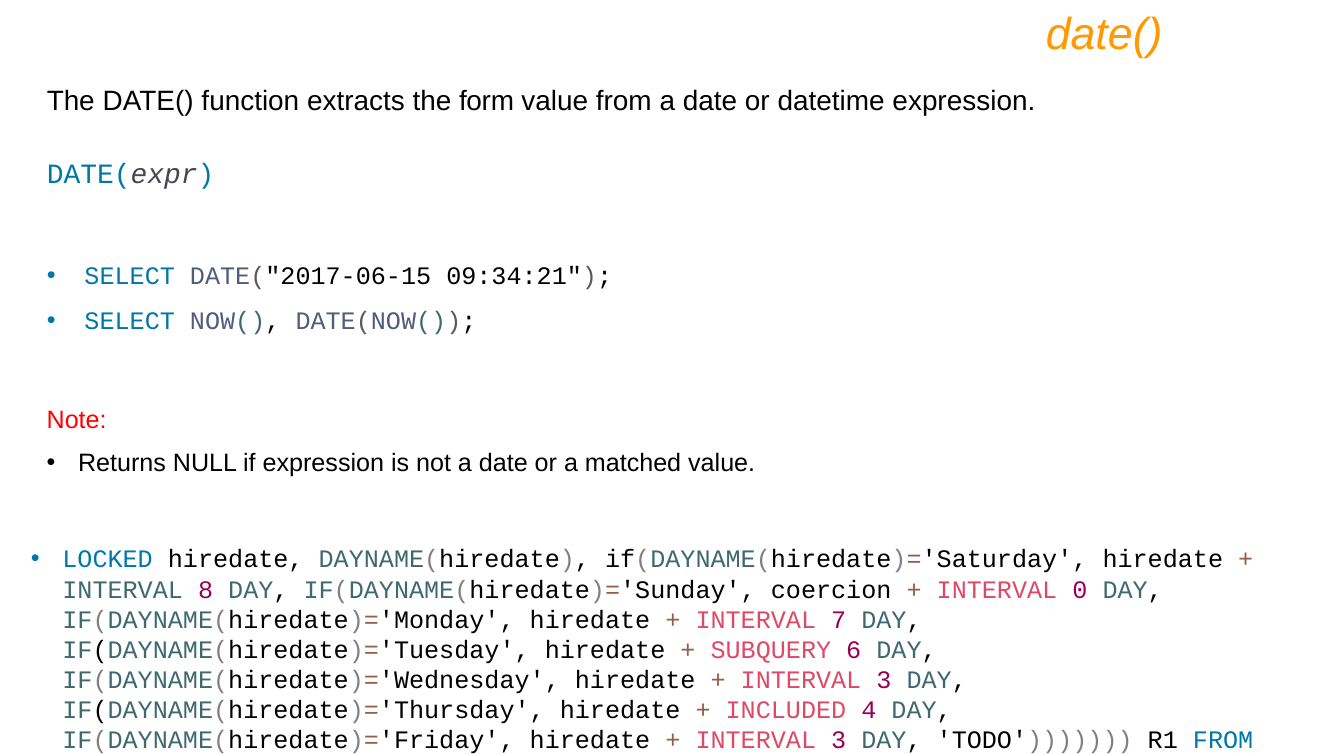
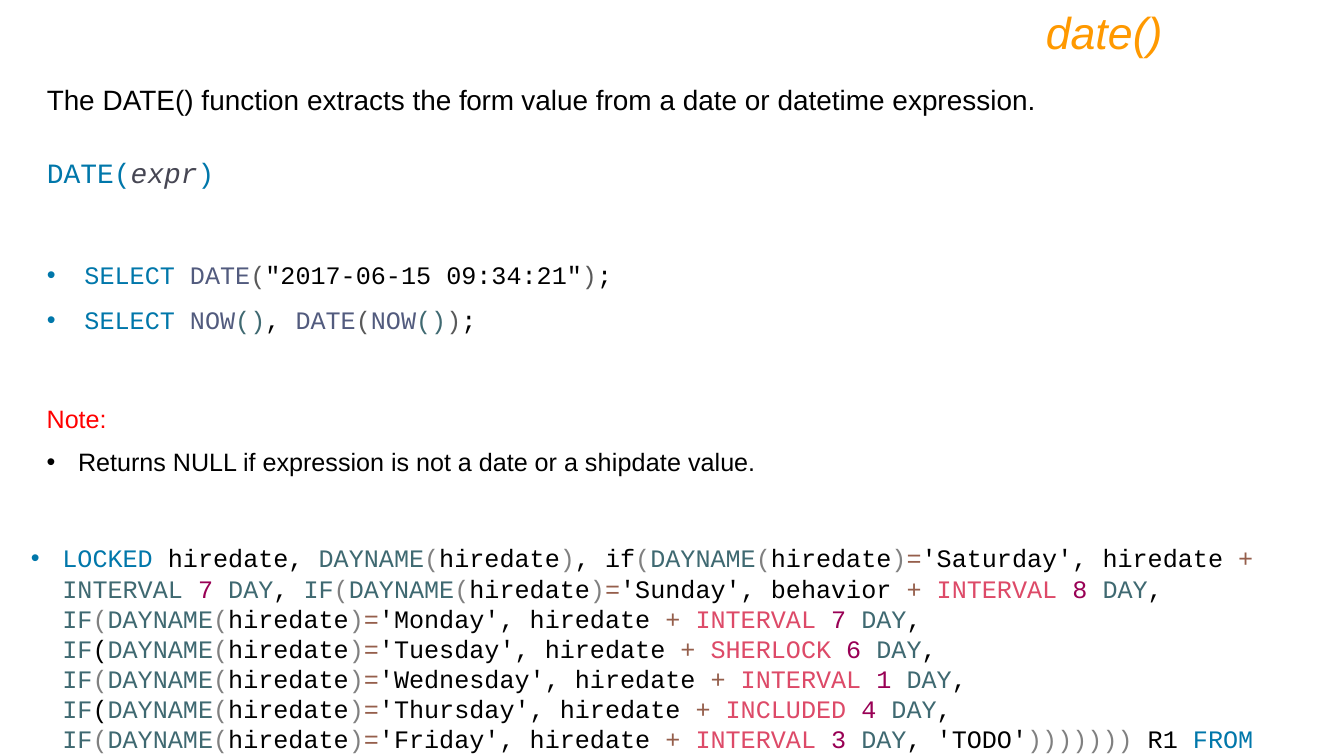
matched: matched -> shipdate
8 at (206, 590): 8 -> 7
coercion: coercion -> behavior
0: 0 -> 8
SUBQUERY: SUBQUERY -> SHERLOCK
3 at (884, 680): 3 -> 1
